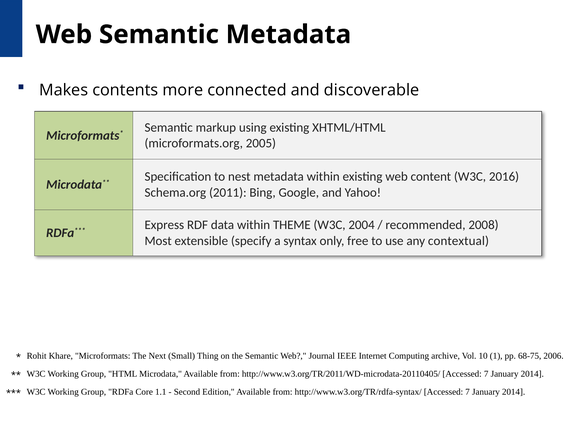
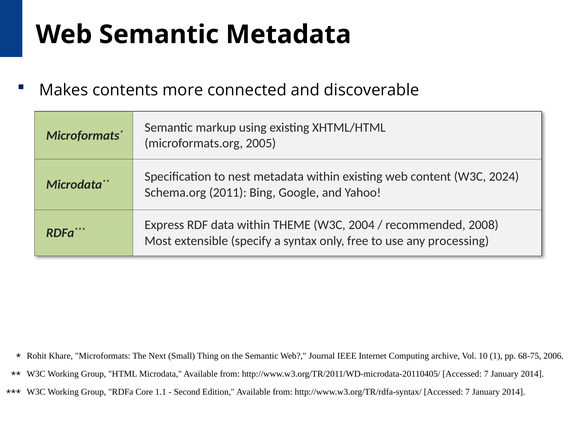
2016: 2016 -> 2024
contextual: contextual -> processing
